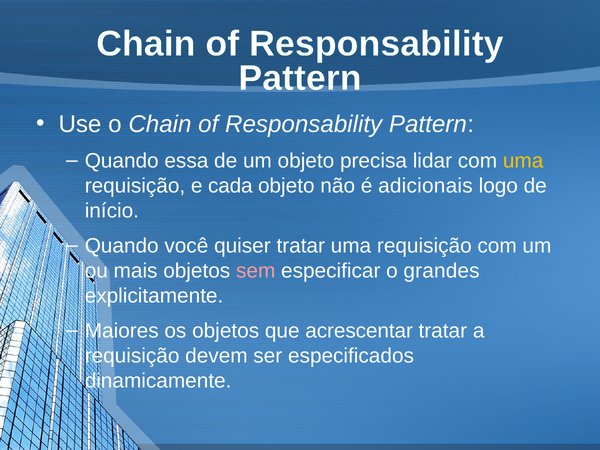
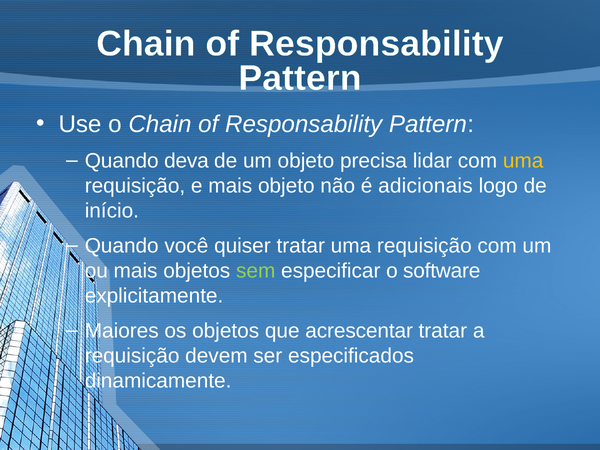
essa: essa -> deva
e cada: cada -> mais
sem colour: pink -> light green
grandes: grandes -> software
